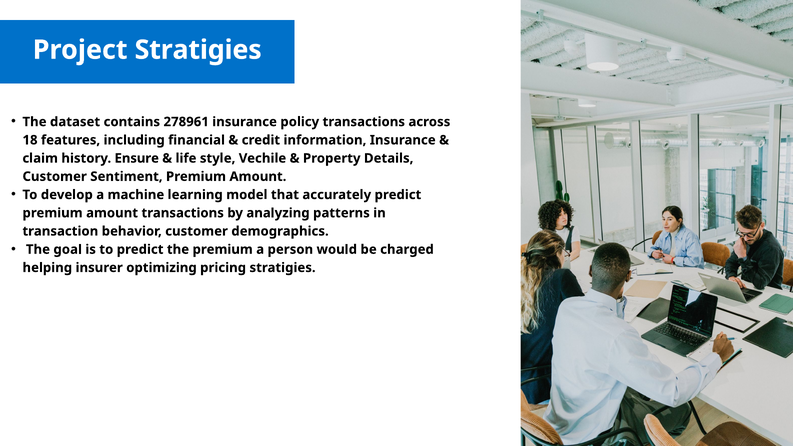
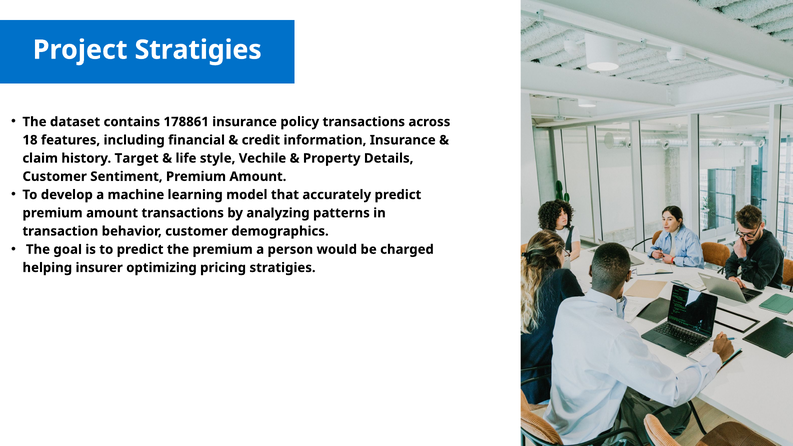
278961: 278961 -> 178861
Ensure: Ensure -> Target
